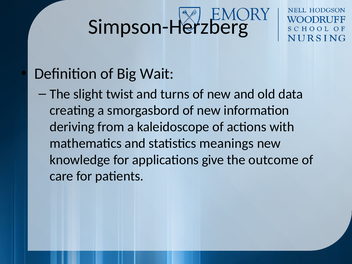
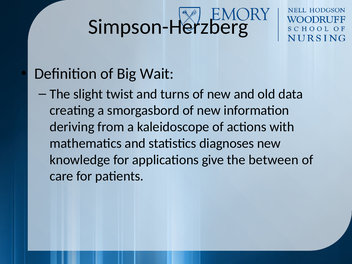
meanings: meanings -> diagnoses
outcome: outcome -> between
